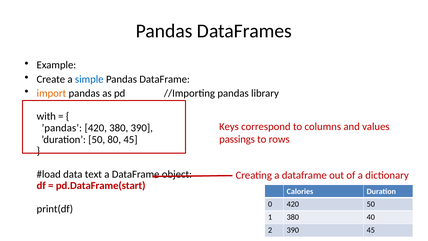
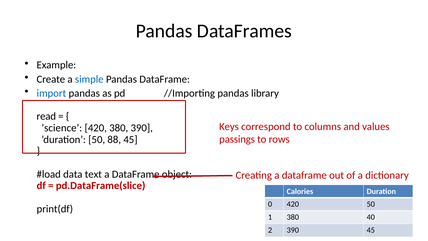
import colour: orange -> blue
with: with -> read
’pandas: ’pandas -> ’science
80: 80 -> 88
pd.DataFrame(start: pd.DataFrame(start -> pd.DataFrame(slice
